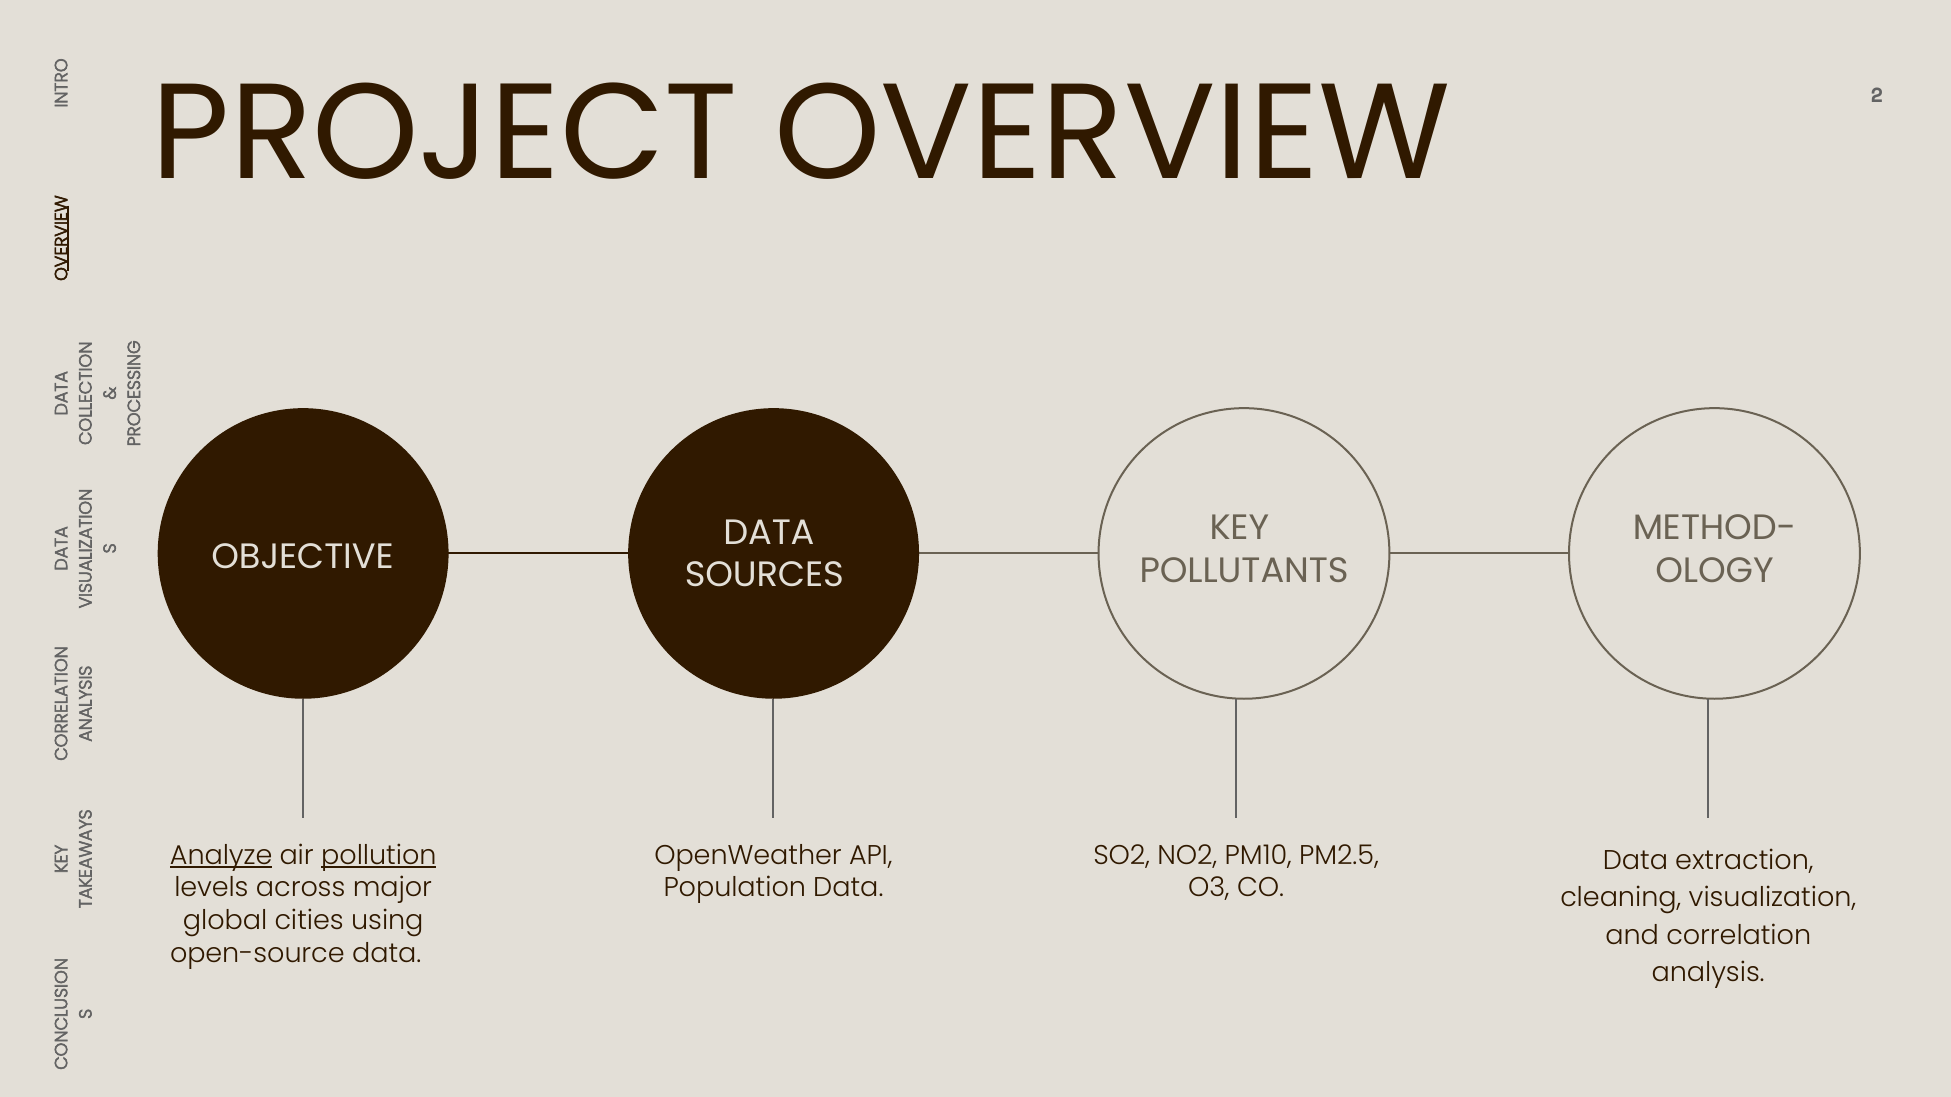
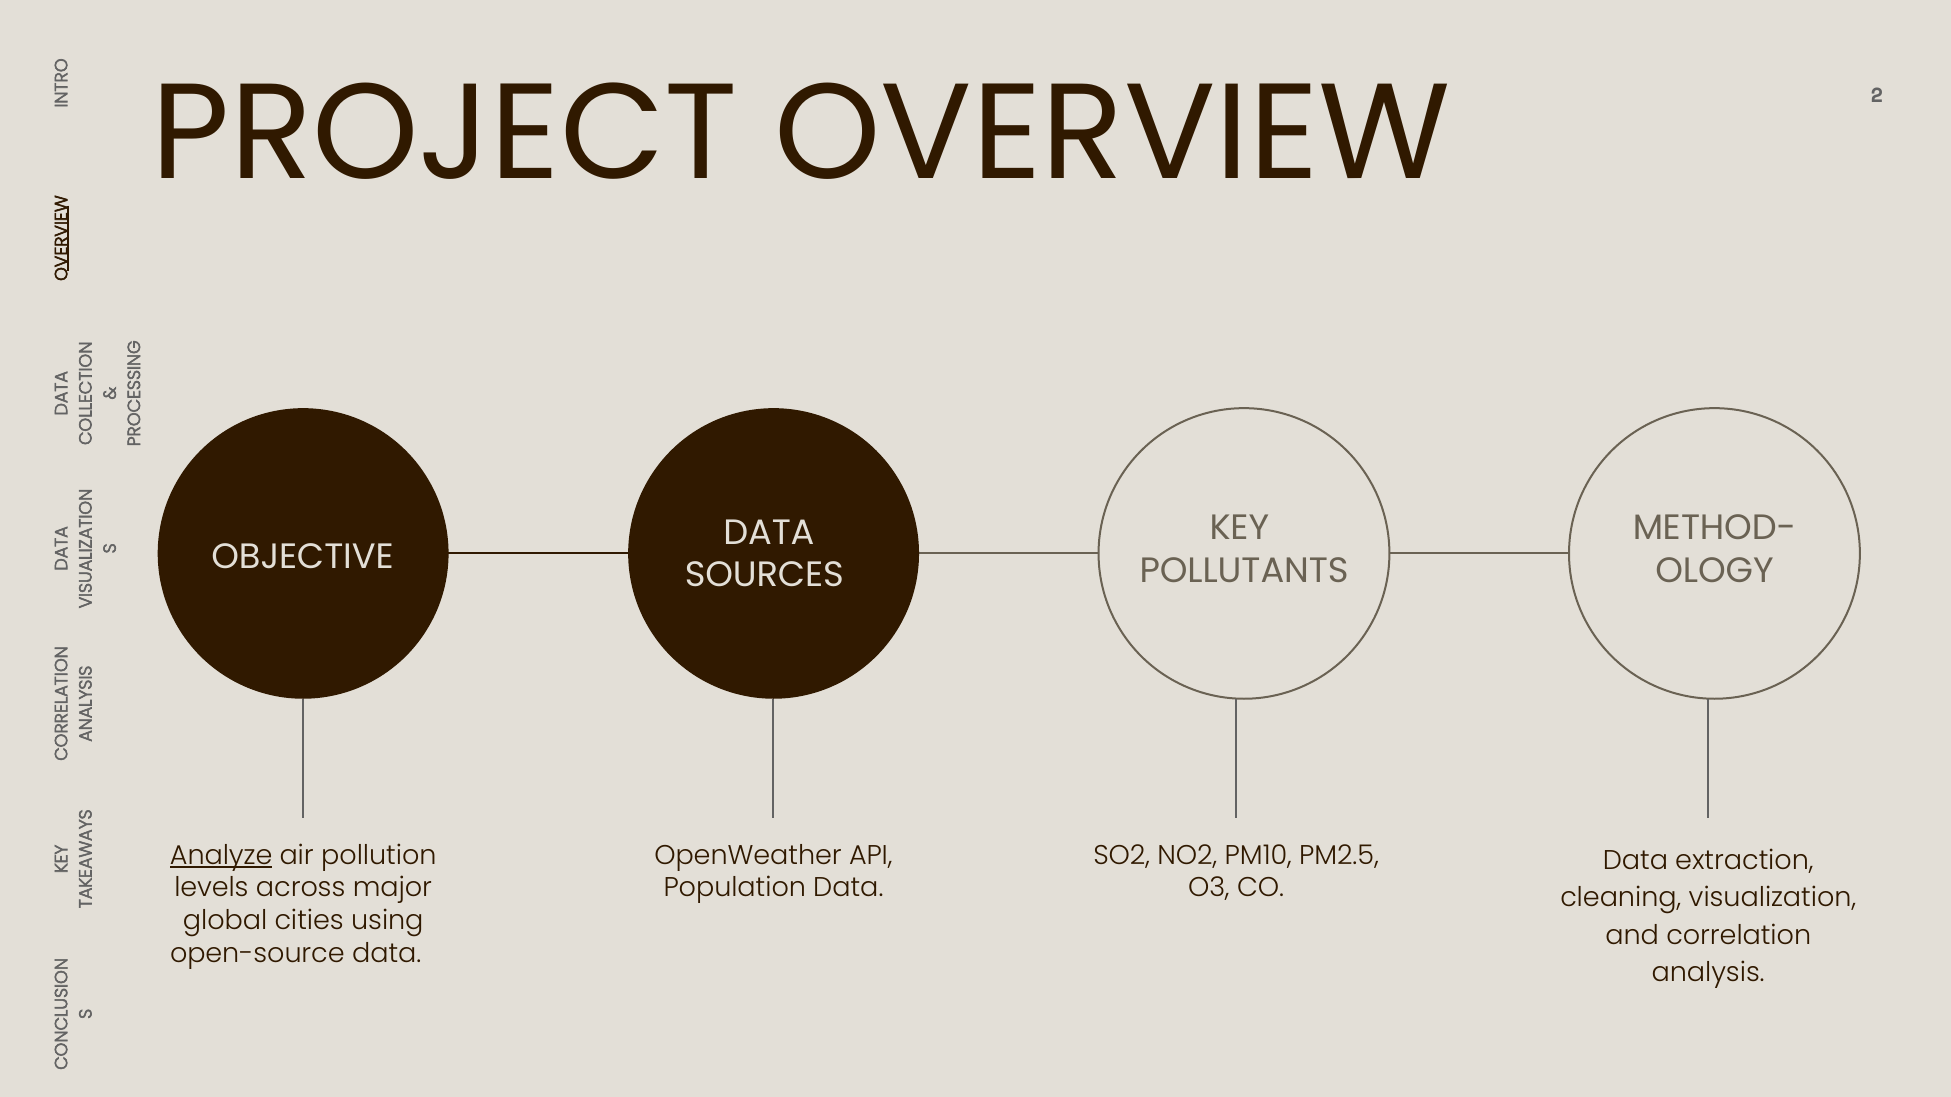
pollution underline: present -> none
